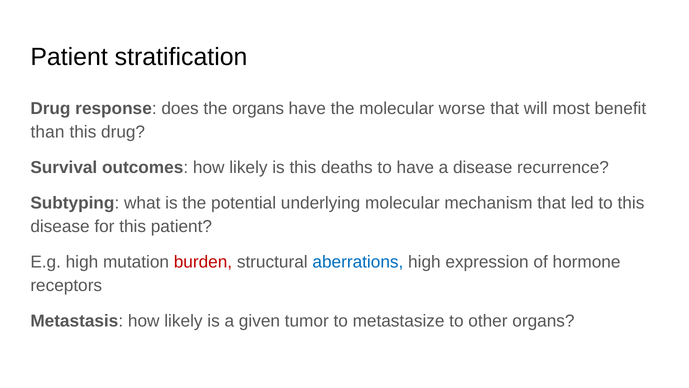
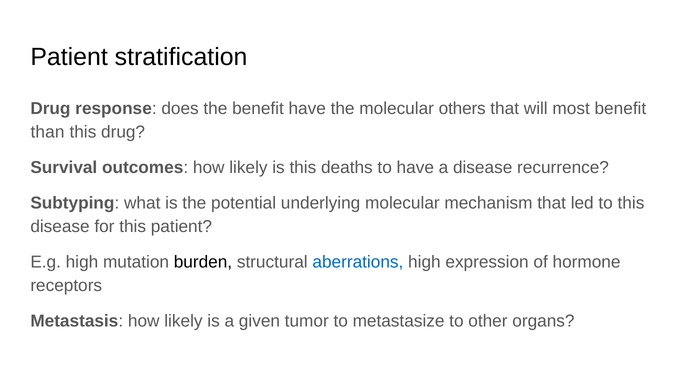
the organs: organs -> benefit
worse: worse -> others
burden colour: red -> black
